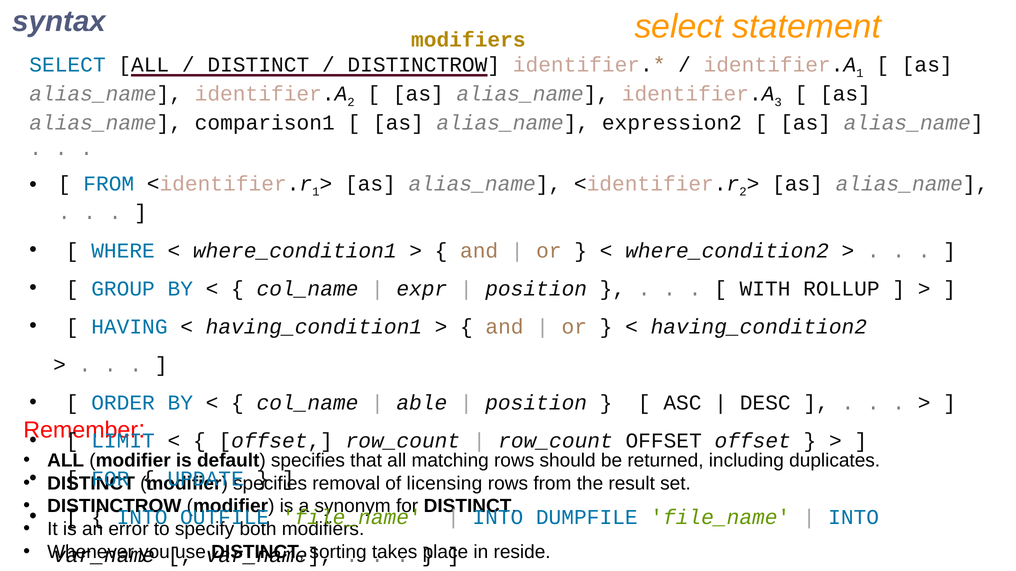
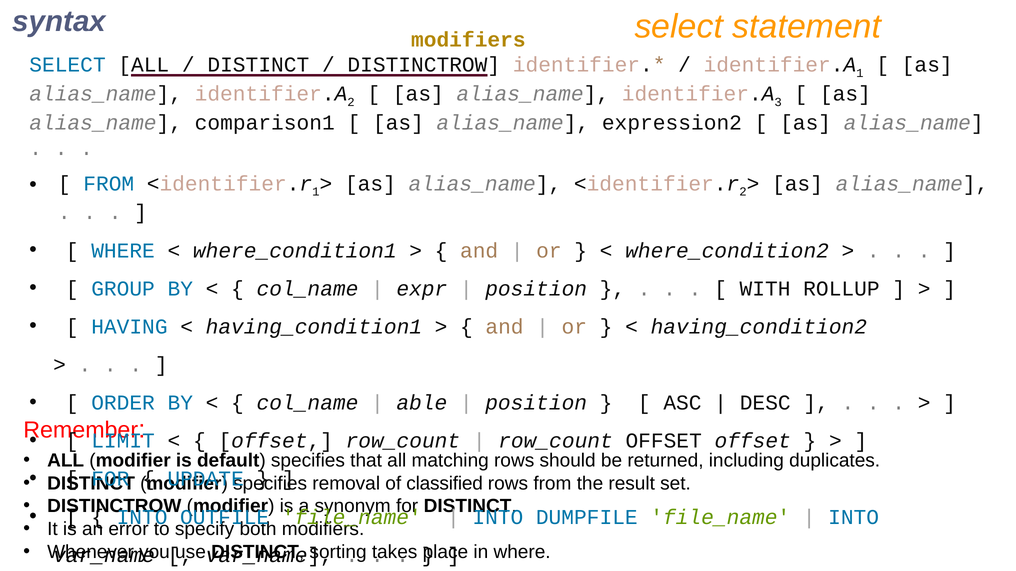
licensing: licensing -> classified
in reside: reside -> where
